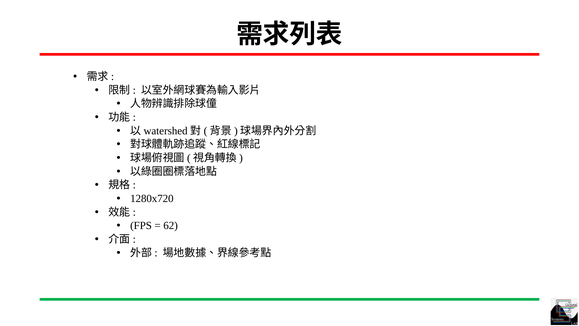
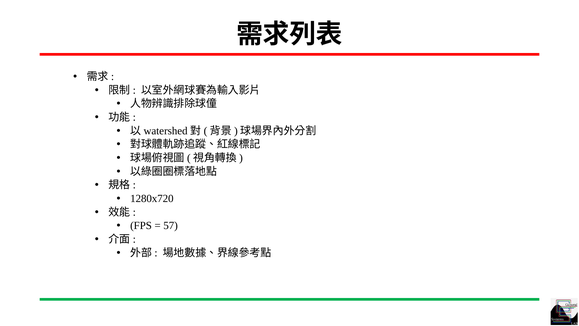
62: 62 -> 57
